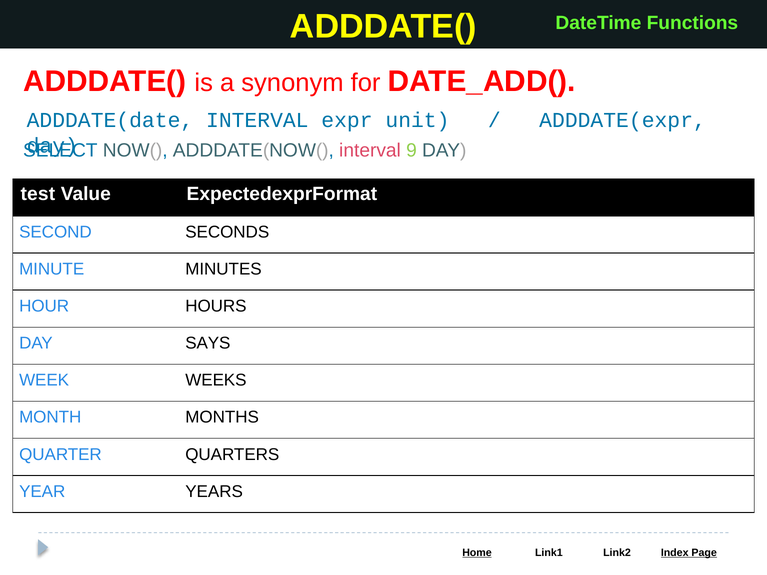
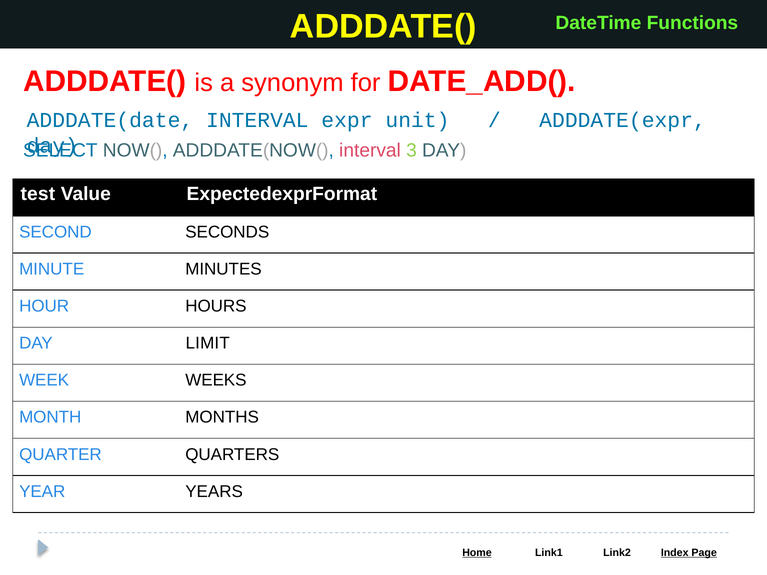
9: 9 -> 3
SAYS: SAYS -> LIMIT
